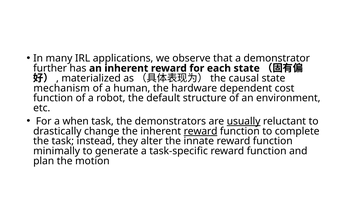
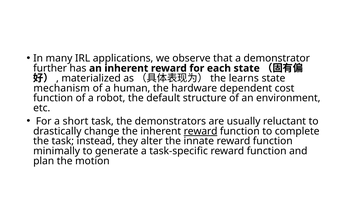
causal: causal -> learns
when: when -> short
usually underline: present -> none
